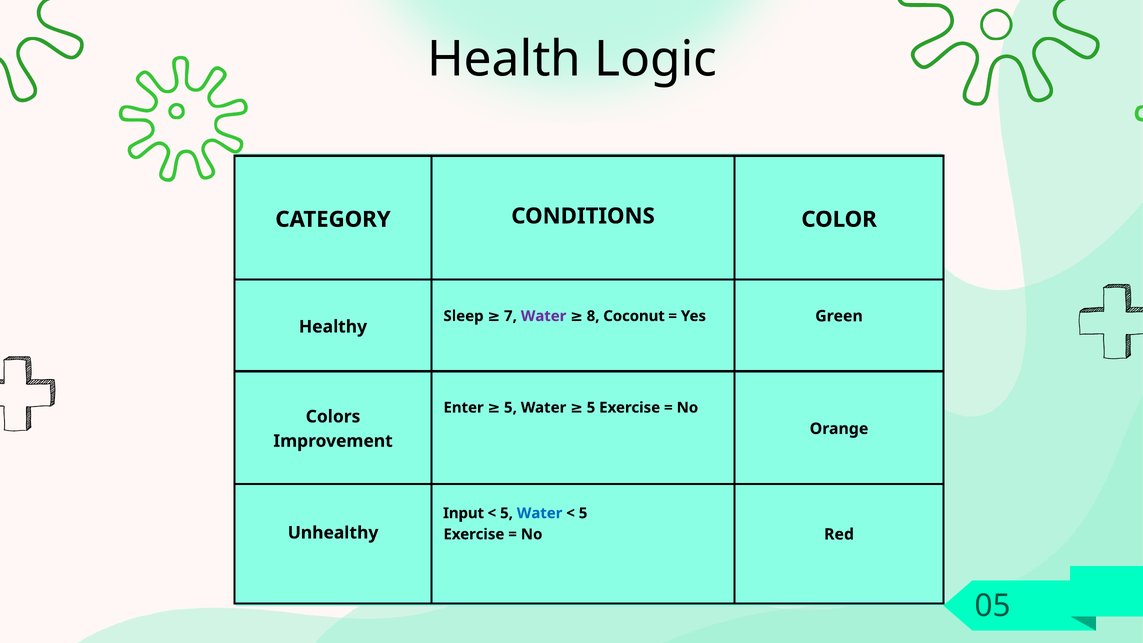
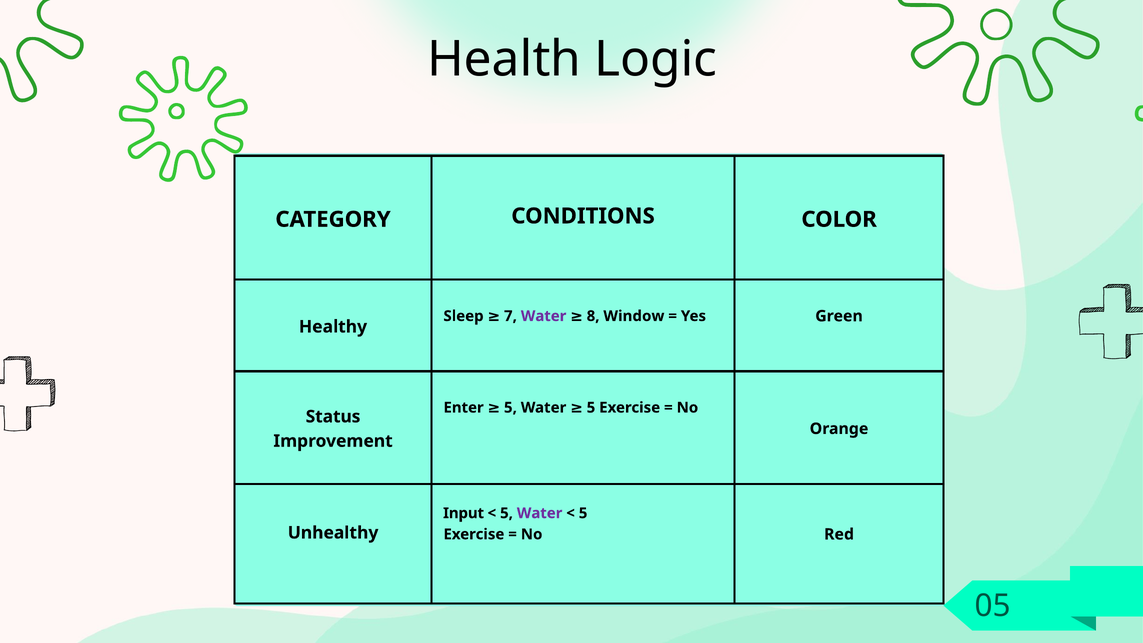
Coconut: Coconut -> Window
Colors: Colors -> Status
Water at (540, 513) colour: blue -> purple
